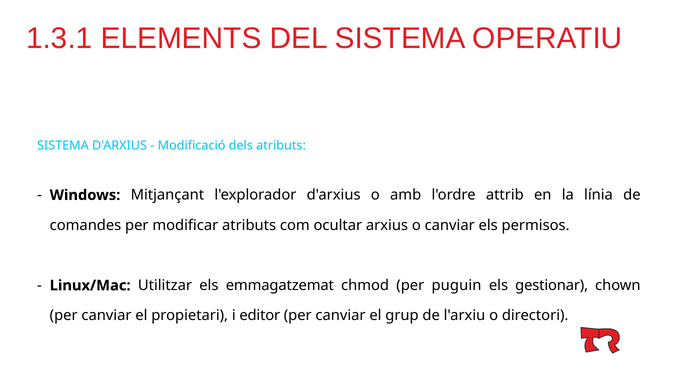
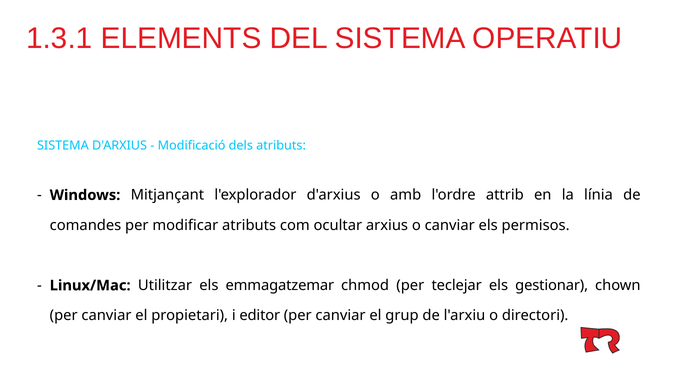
emmagatzemat: emmagatzemat -> emmagatzemar
puguin: puguin -> teclejar
